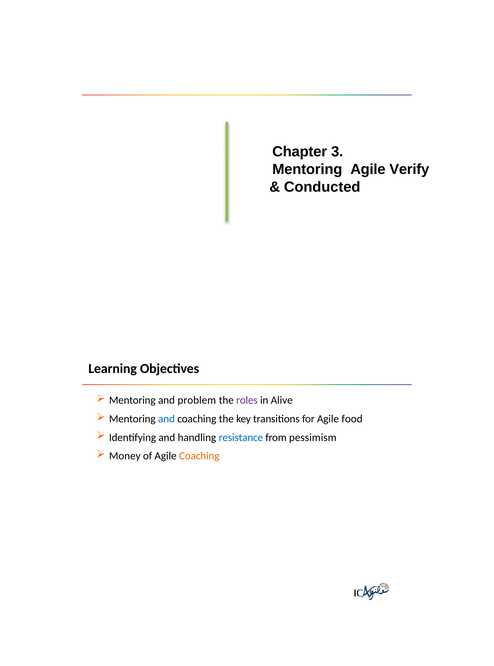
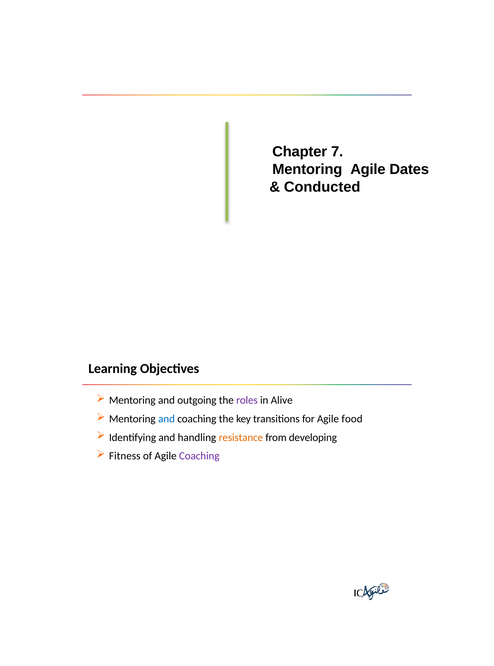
3: 3 -> 7
Verify: Verify -> Dates
problem: problem -> outgoing
resistance colour: blue -> orange
pessimism: pessimism -> developing
Money: Money -> Fitness
Coaching at (199, 456) colour: orange -> purple
